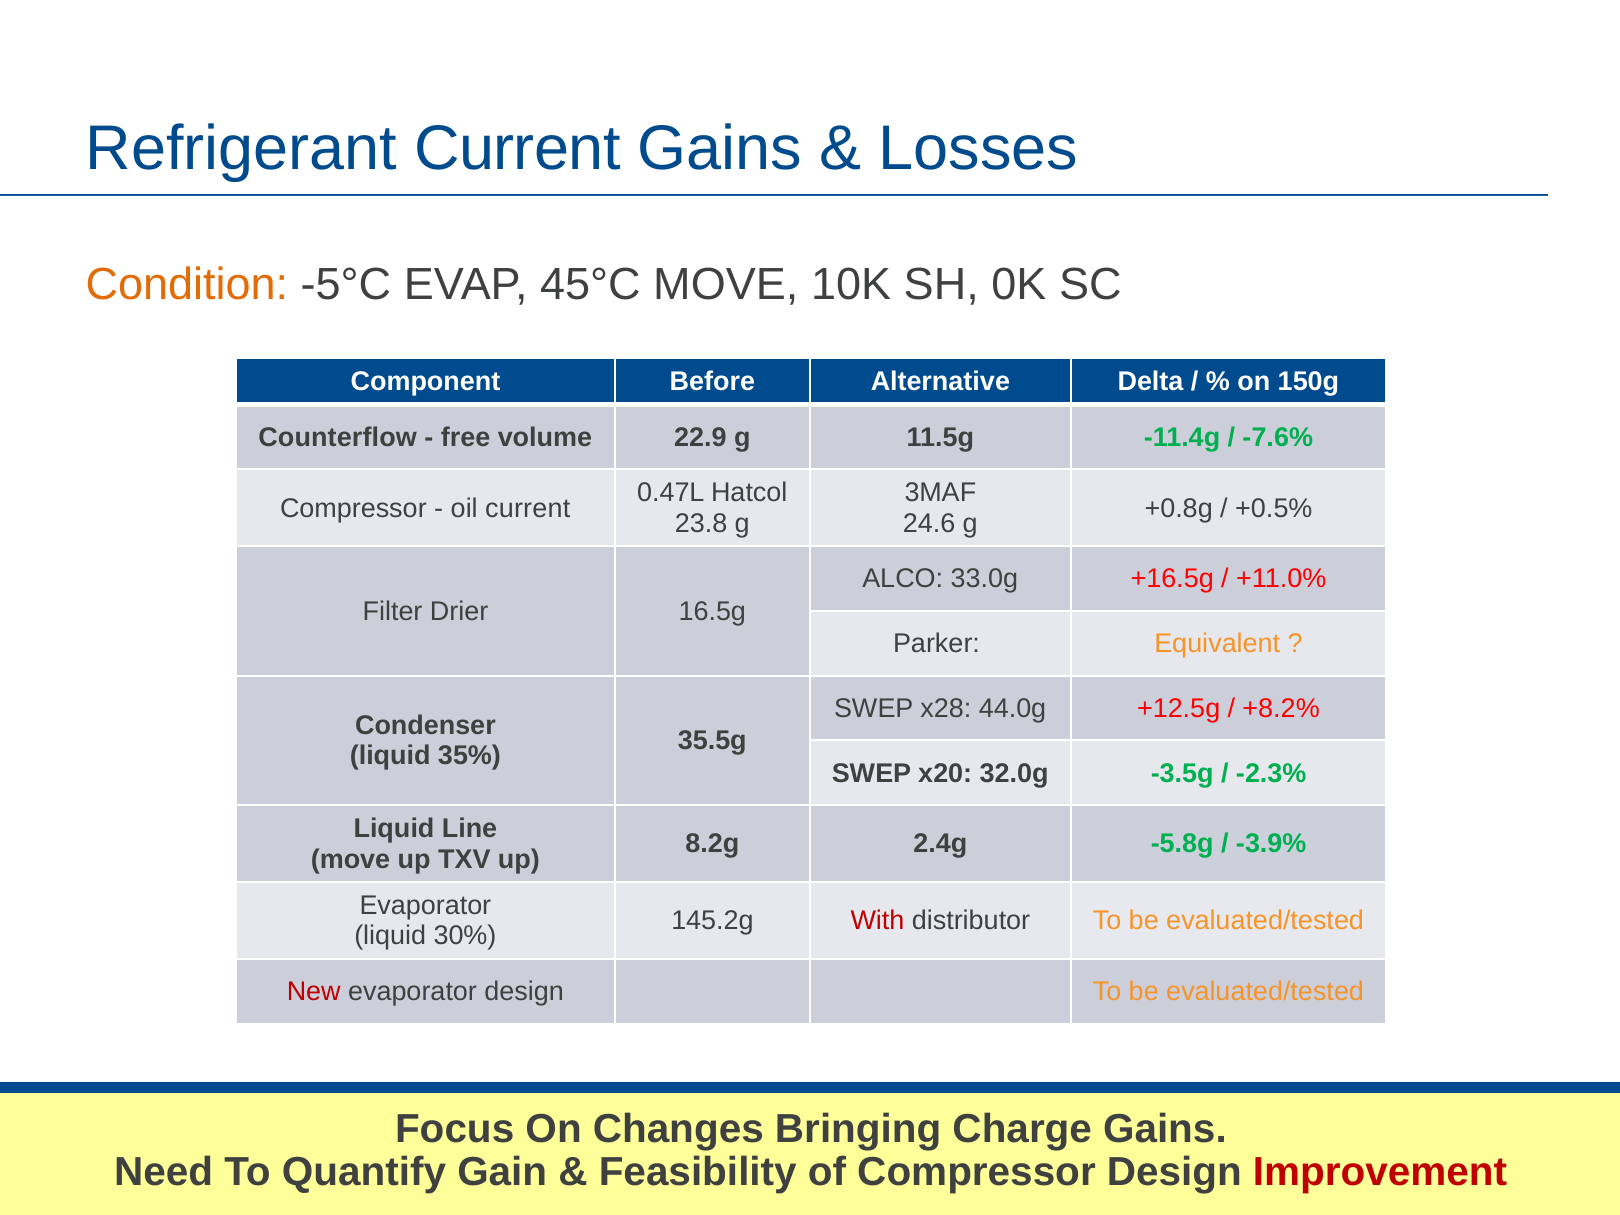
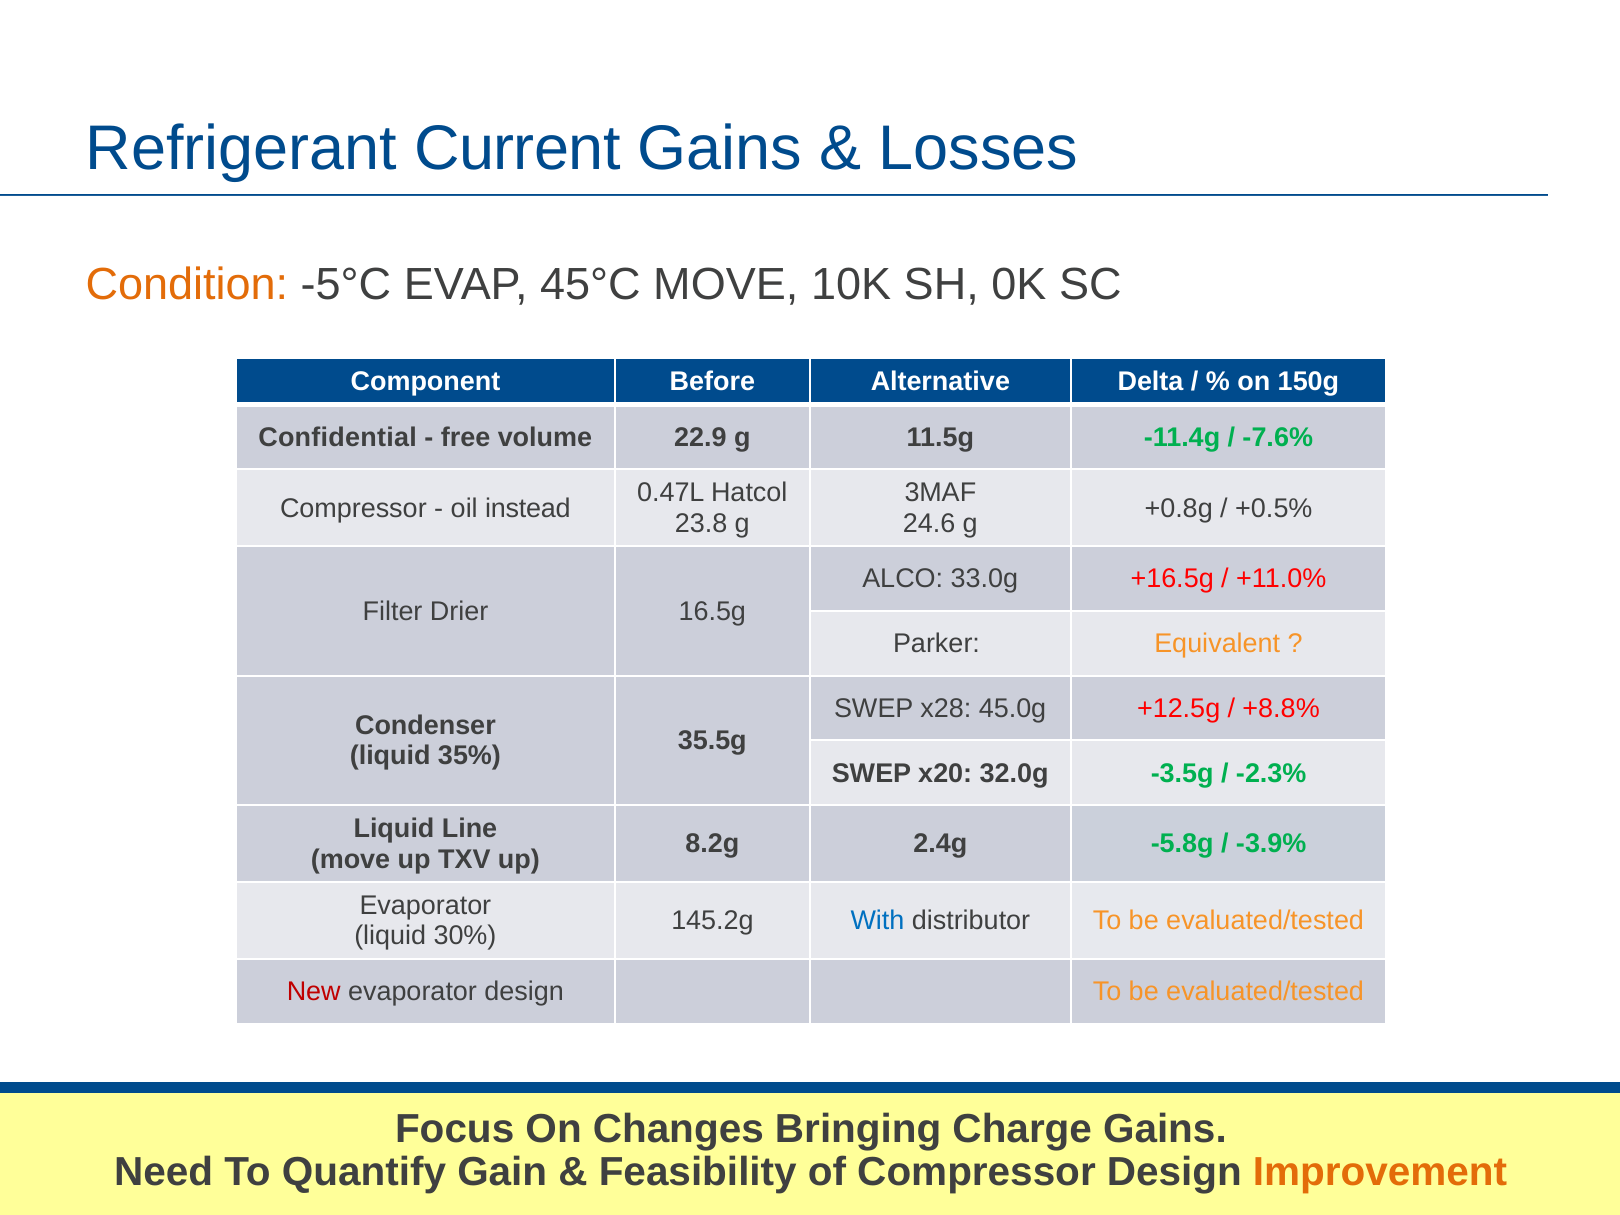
Counterflow: Counterflow -> Confidential
oil current: current -> instead
44.0g: 44.0g -> 45.0g
+8.2%: +8.2% -> +8.8%
With colour: red -> blue
Improvement colour: red -> orange
